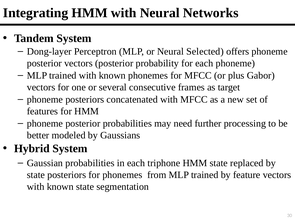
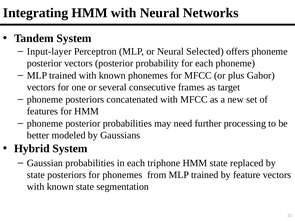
Dong-layer: Dong-layer -> Input-layer
